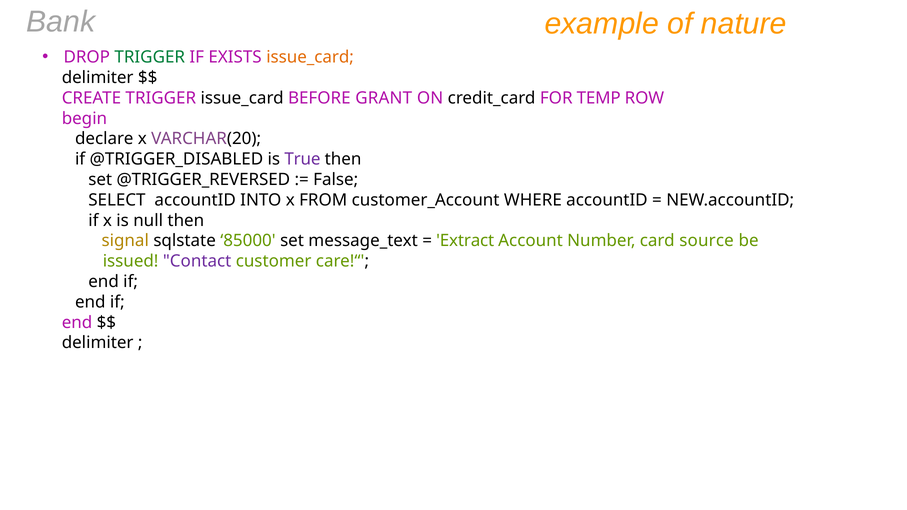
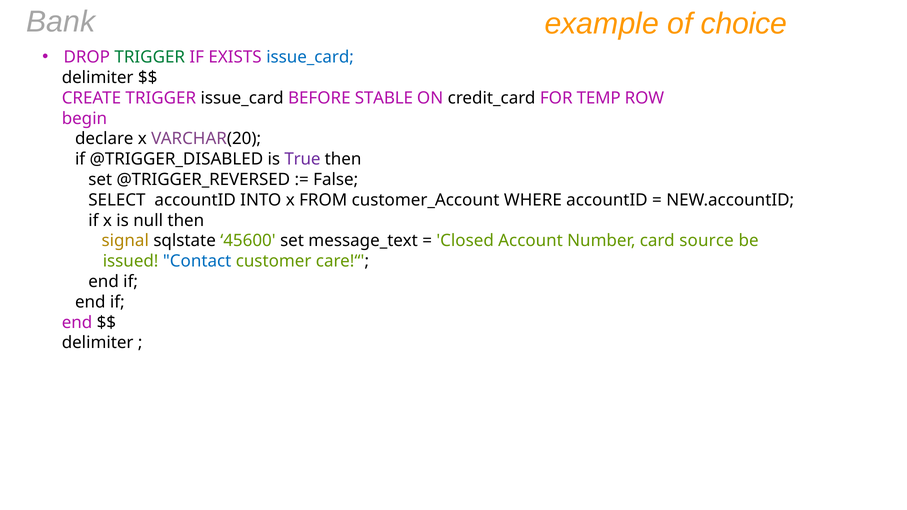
nature: nature -> choice
issue_card at (310, 57) colour: orange -> blue
GRANT: GRANT -> STABLE
85000: 85000 -> 45600
Extract: Extract -> Closed
Contact colour: purple -> blue
